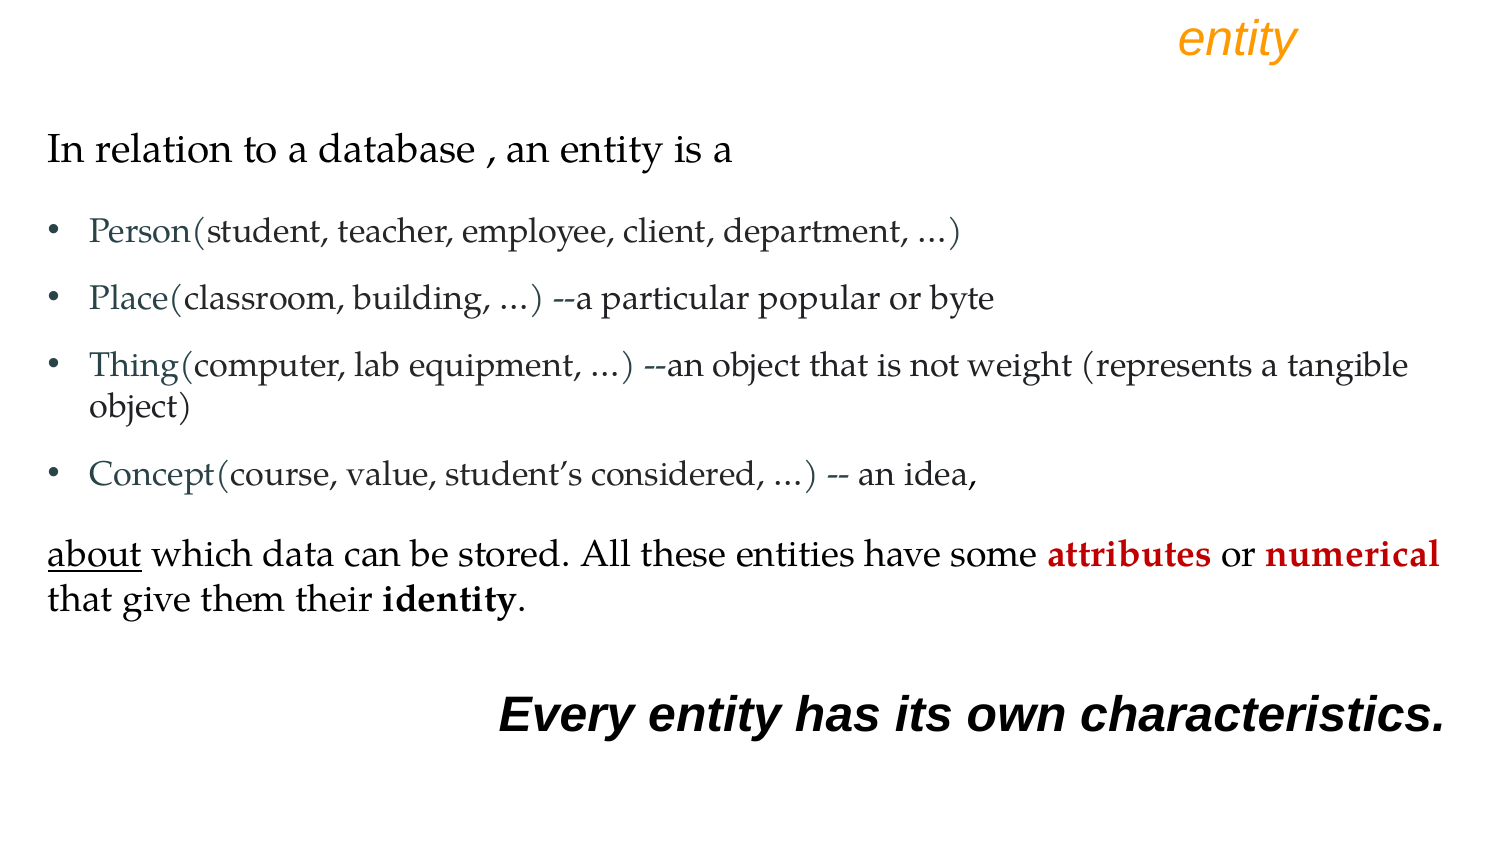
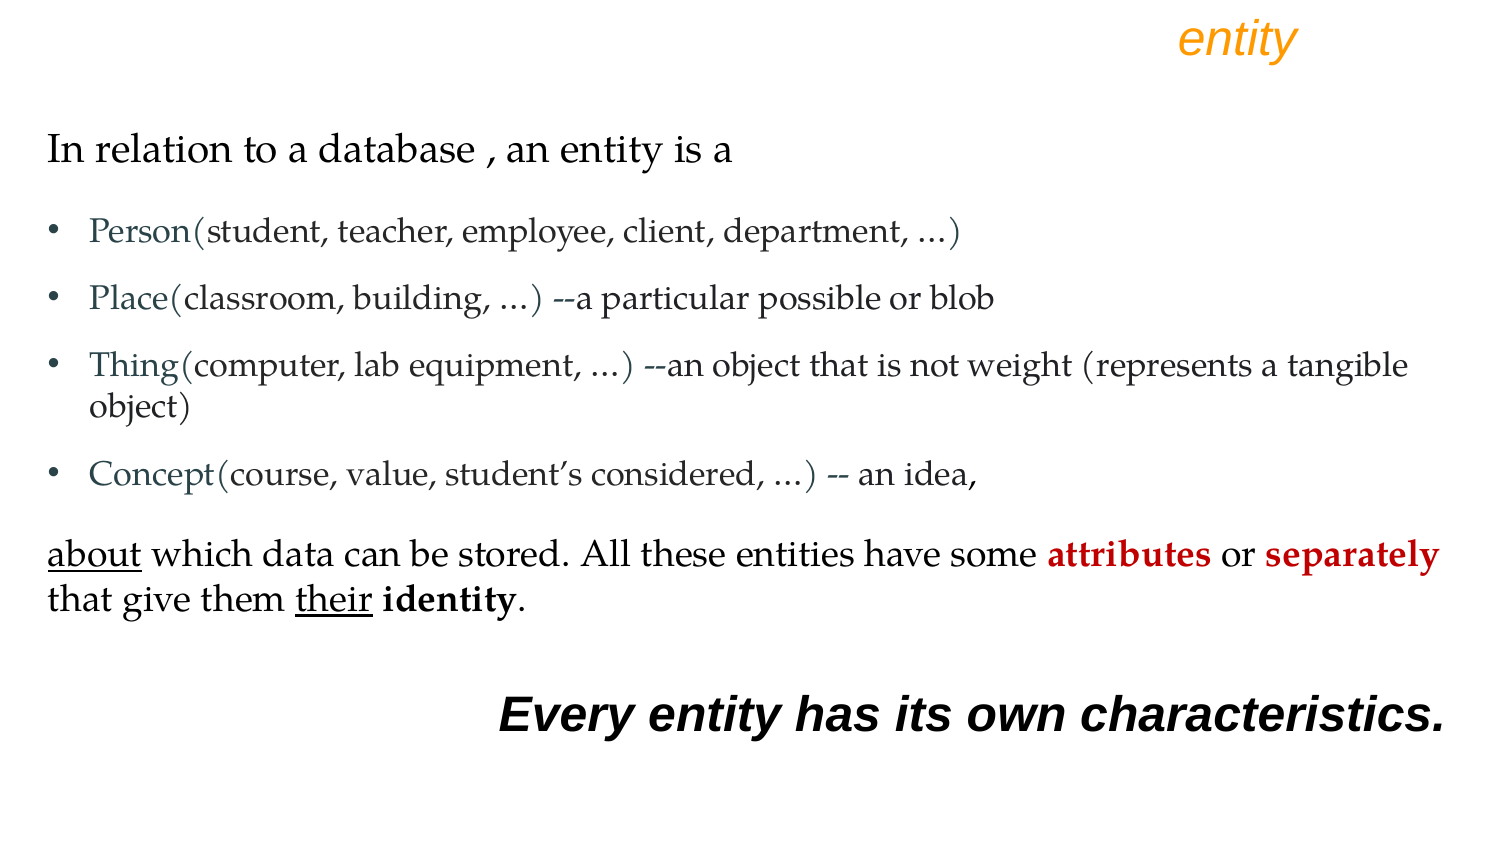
popular: popular -> possible
byte: byte -> blob
numerical: numerical -> separately
their underline: none -> present
